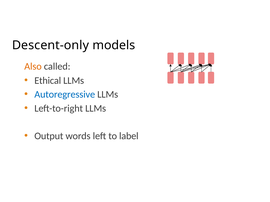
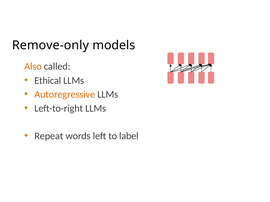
Descent-only: Descent-only -> Remove-only
Autoregressive colour: blue -> orange
Output: Output -> Repeat
